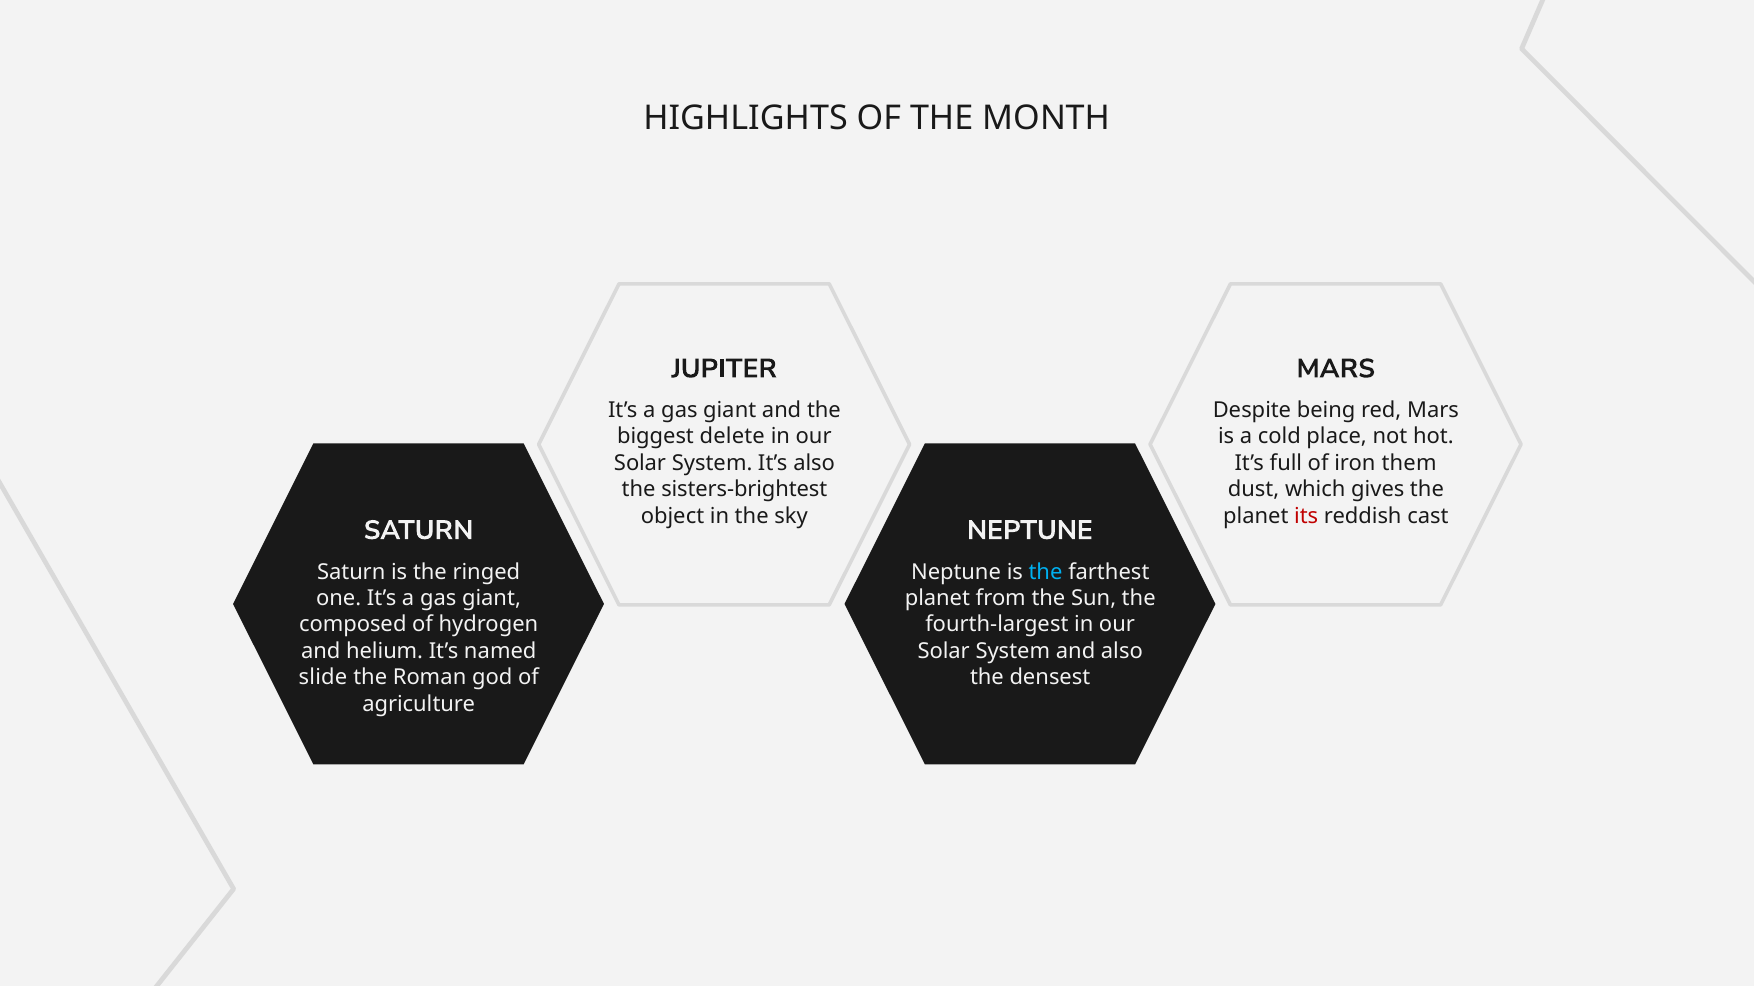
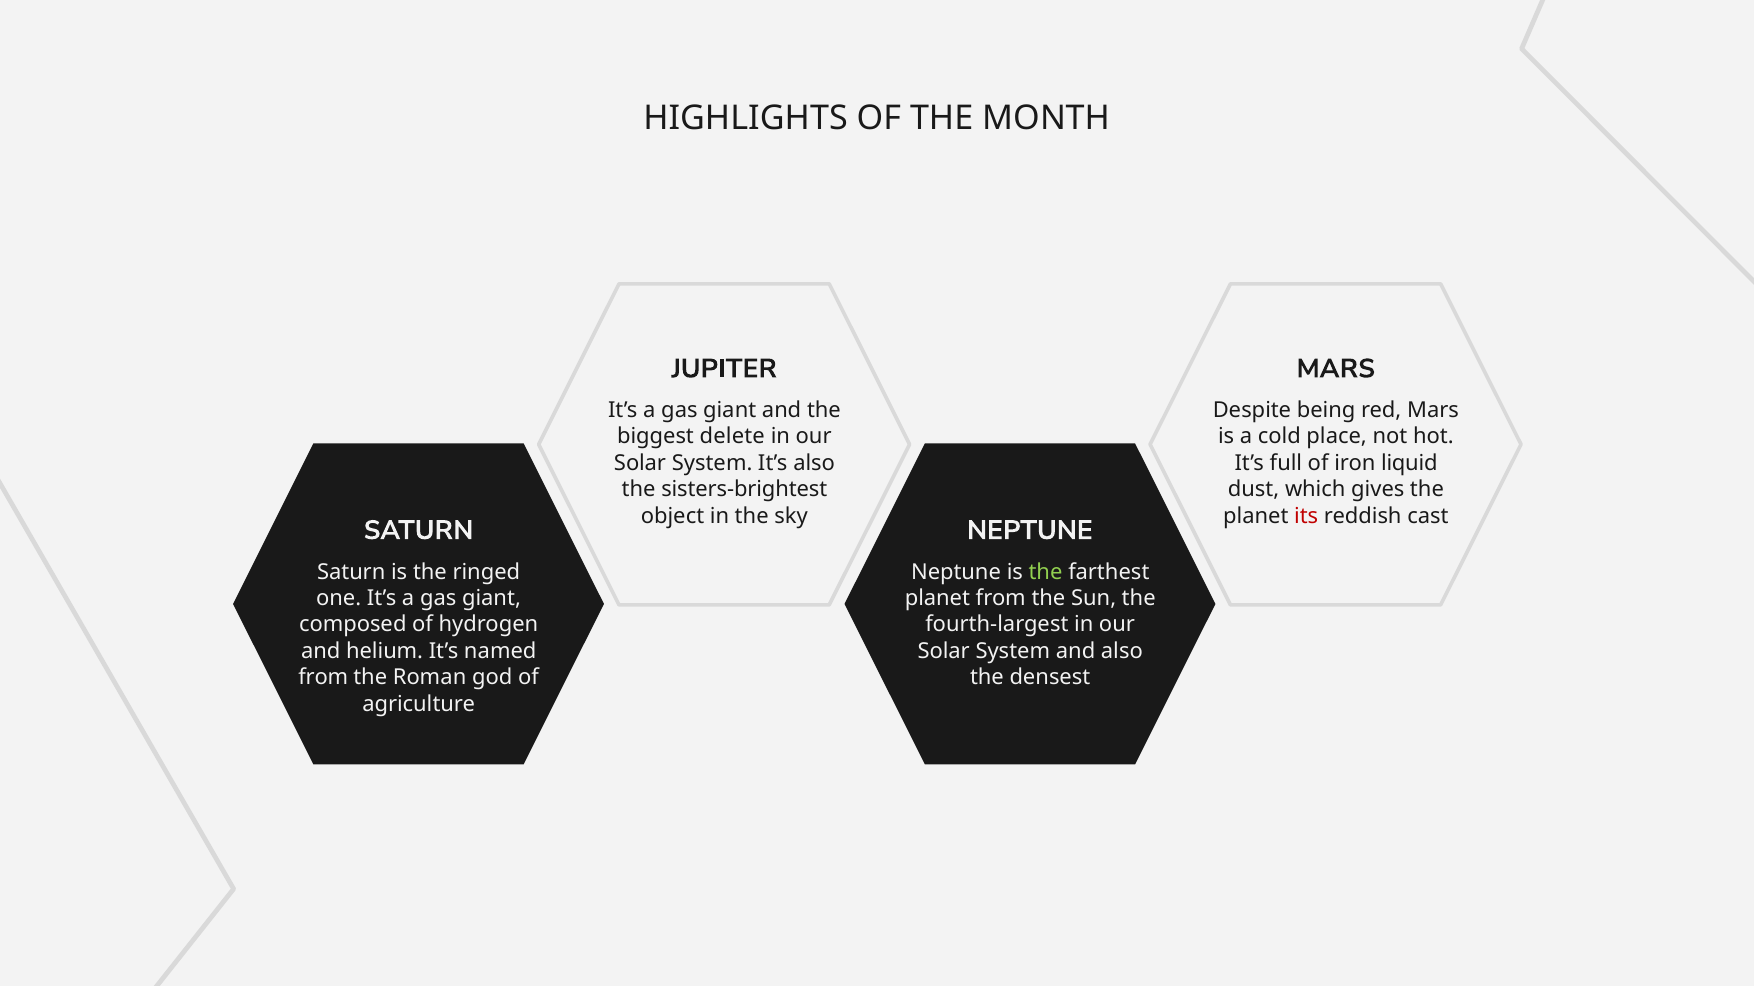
them: them -> liquid
the at (1046, 572) colour: light blue -> light green
slide at (323, 678): slide -> from
